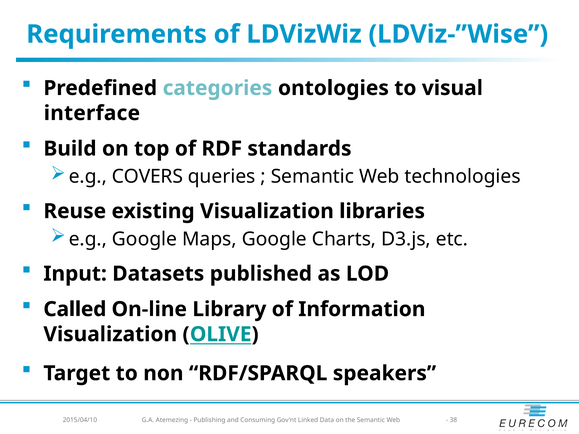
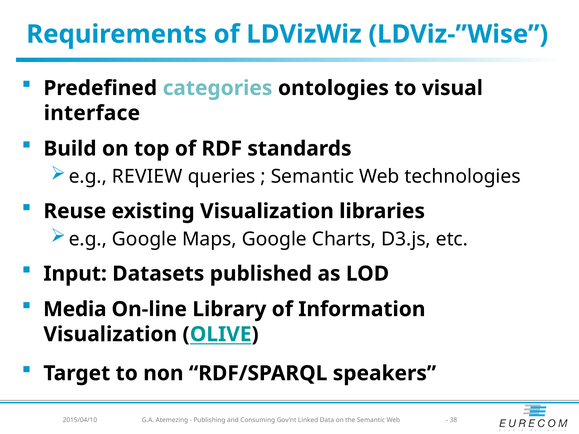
COVERS: COVERS -> REVIEW
Called: Called -> Media
